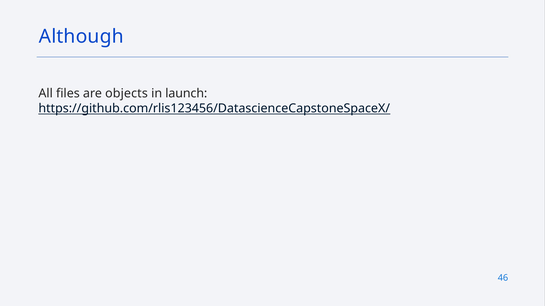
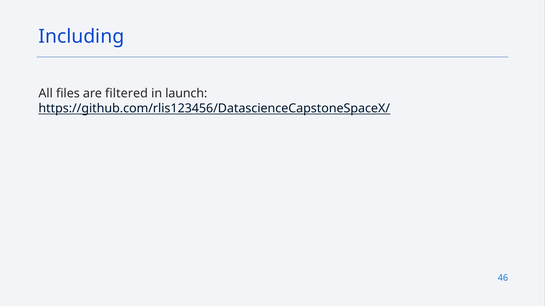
Although: Although -> Including
objects: objects -> filtered
